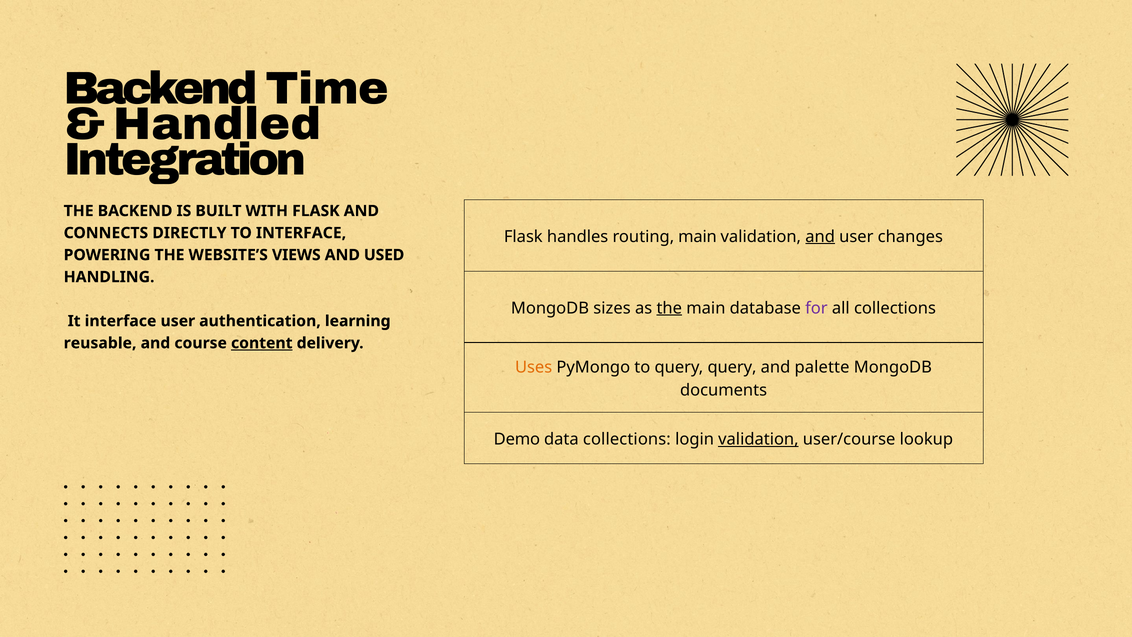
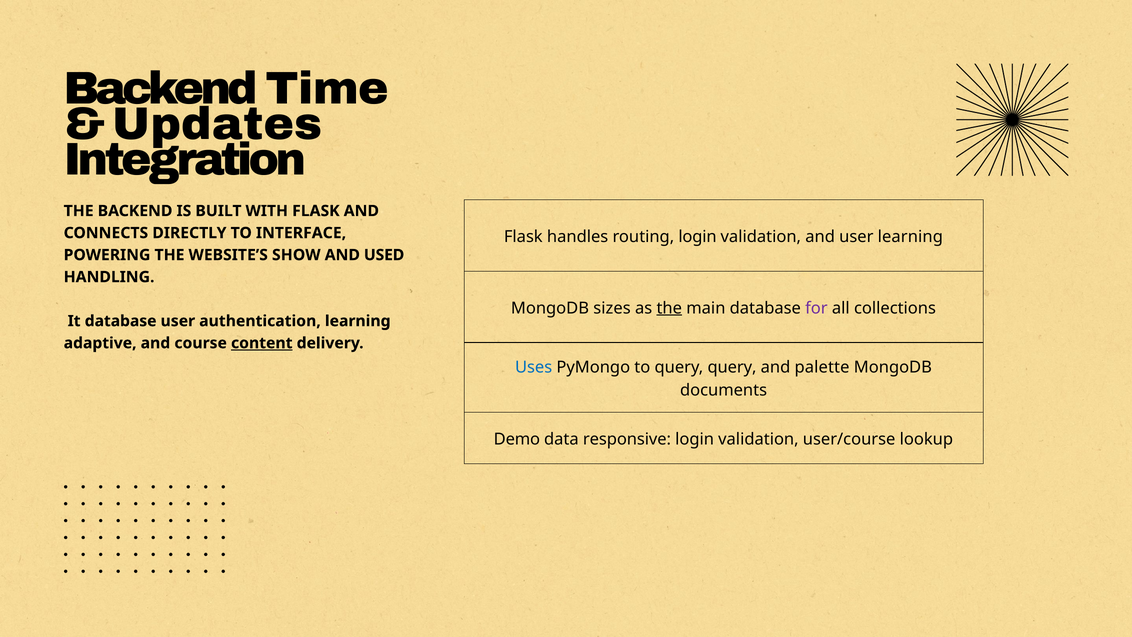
Handled: Handled -> Updates
routing main: main -> login
and at (820, 237) underline: present -> none
user changes: changes -> learning
VIEWS: VIEWS -> SHOW
It interface: interface -> database
reusable: reusable -> adaptive
Uses colour: orange -> blue
data collections: collections -> responsive
validation at (758, 439) underline: present -> none
